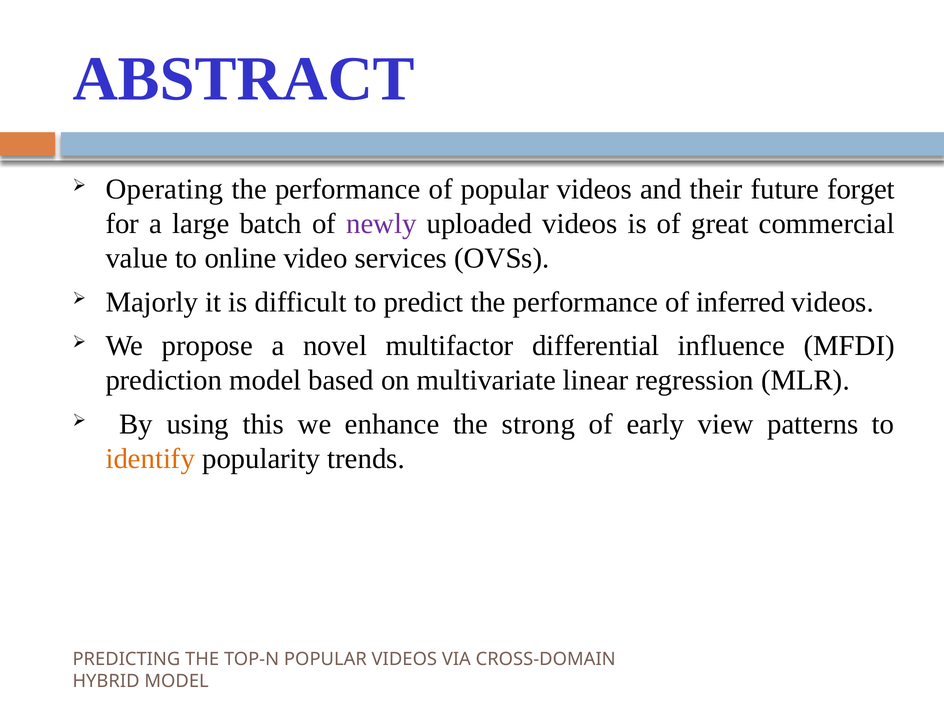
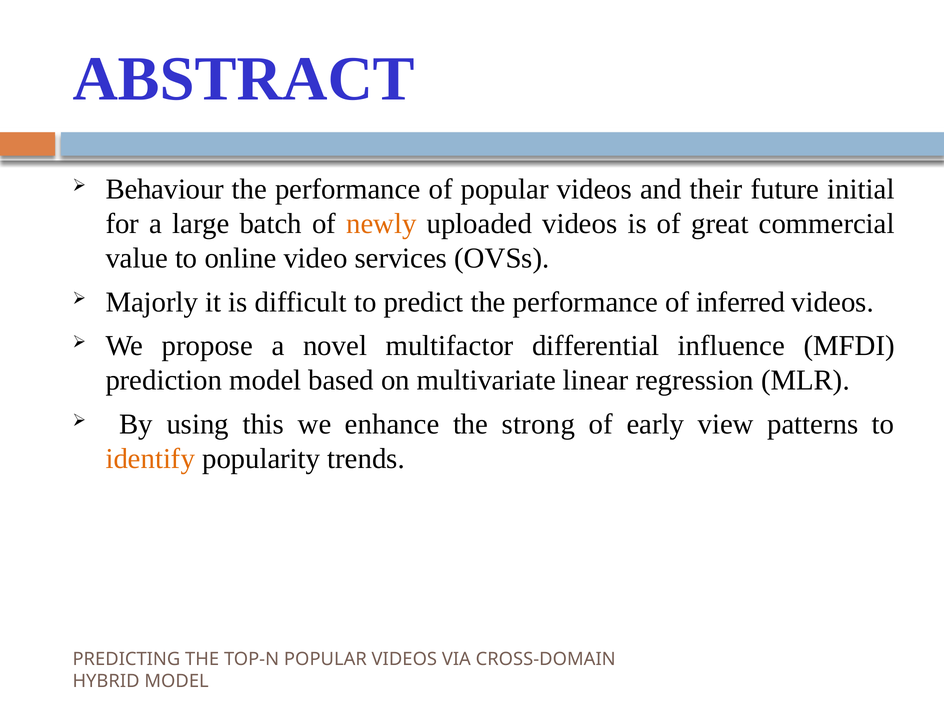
Operating: Operating -> Behaviour
forget: forget -> initial
newly colour: purple -> orange
